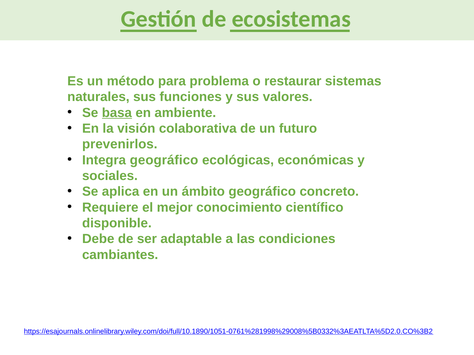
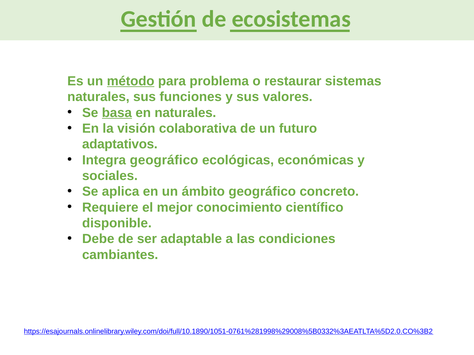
método underline: none -> present
en ambiente: ambiente -> naturales
prevenirlos: prevenirlos -> adaptativos
